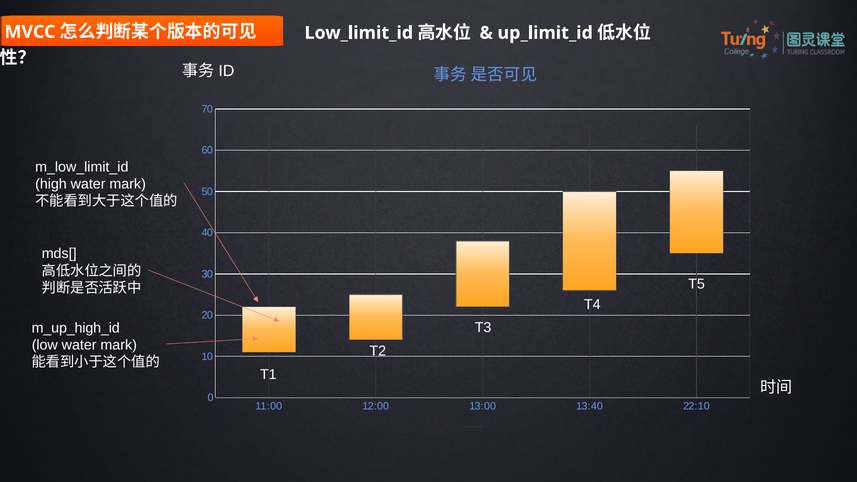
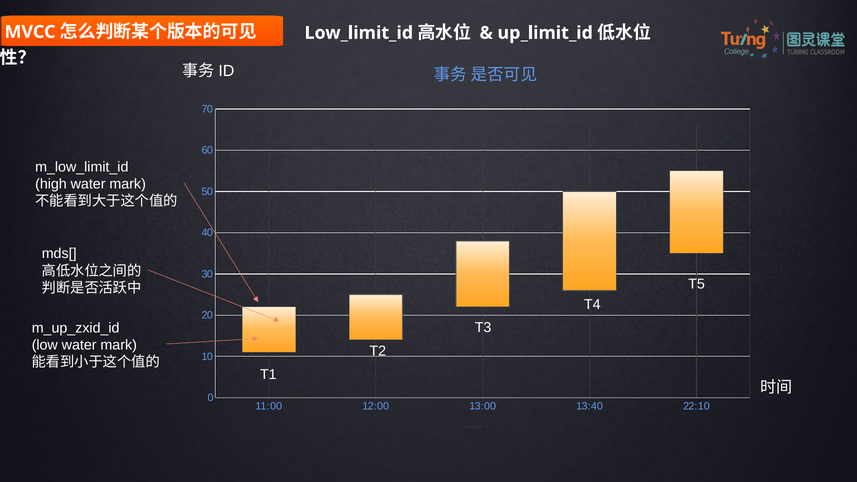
m_up_high_id: m_up_high_id -> m_up_zxid_id
